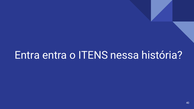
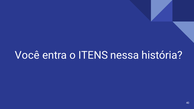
Entra at (27, 55): Entra -> Você
